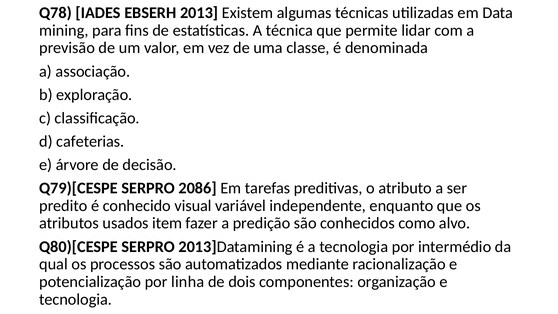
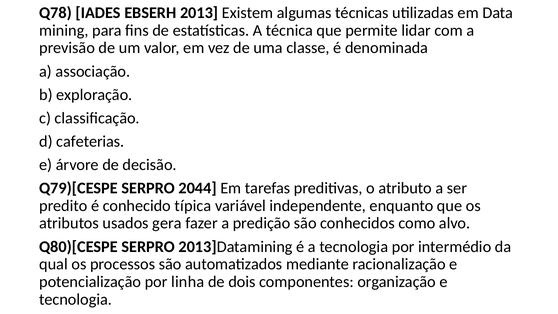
2086: 2086 -> 2044
visual: visual -> típica
item: item -> gera
